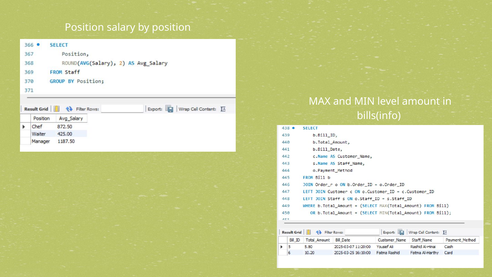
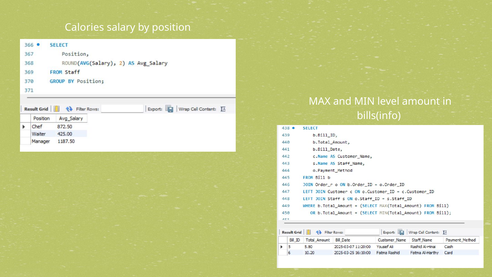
Position at (84, 27): Position -> Calories
